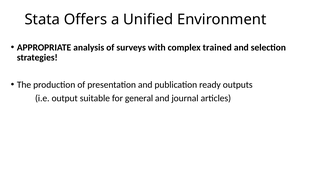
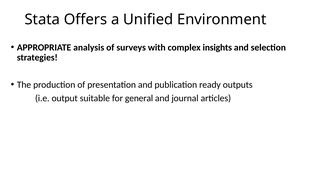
trained: trained -> insights
